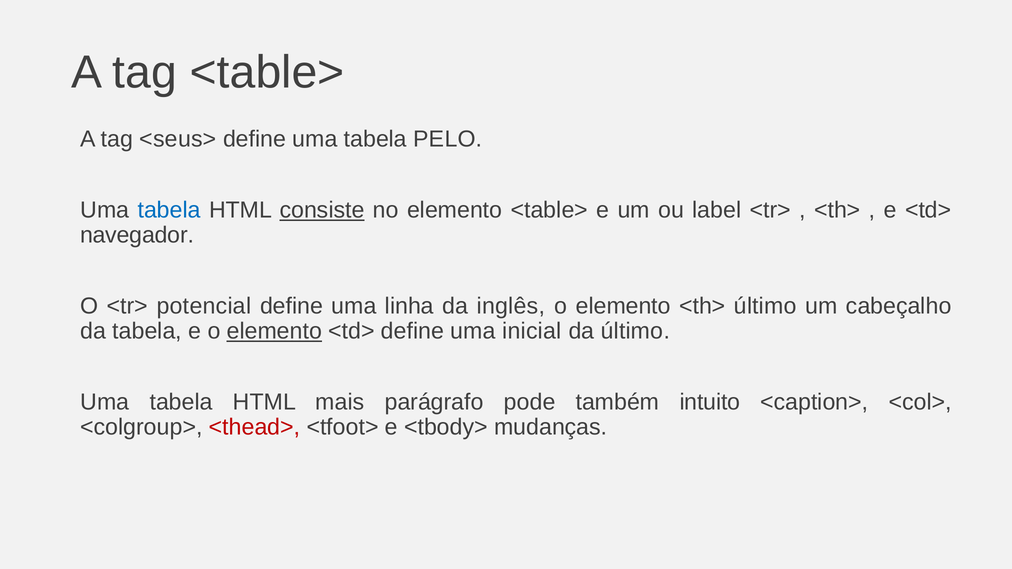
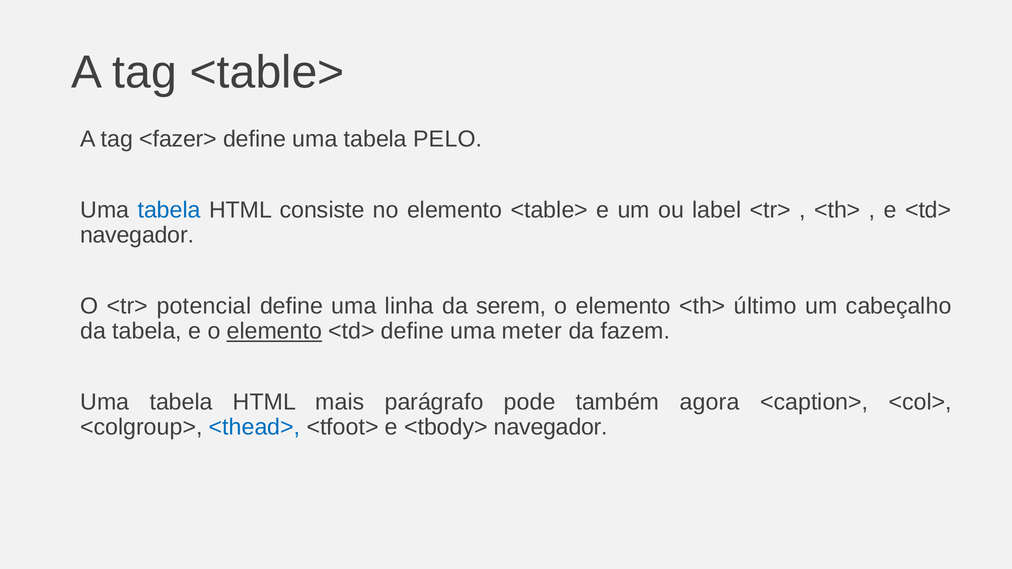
<seus>: <seus> -> <fazer>
consiste underline: present -> none
inglês: inglês -> serem
inicial: inicial -> meter
da último: último -> fazem
intuito: intuito -> agora
<thead> colour: red -> blue
<tbody> mudanças: mudanças -> navegador
